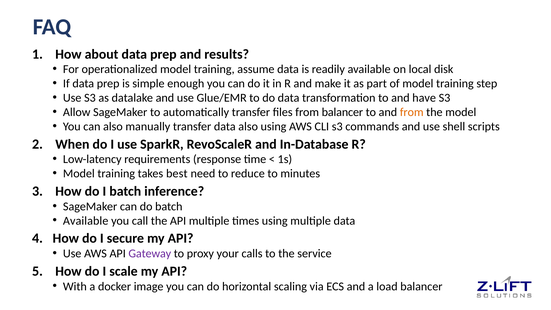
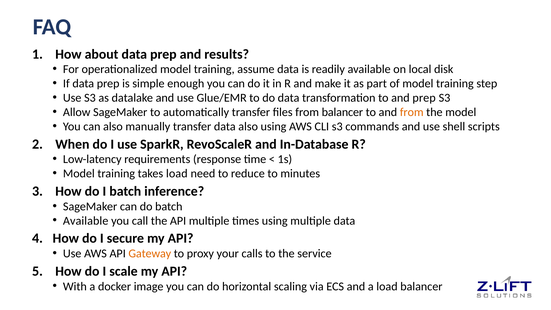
and have: have -> prep
takes best: best -> load
Gateway colour: purple -> orange
